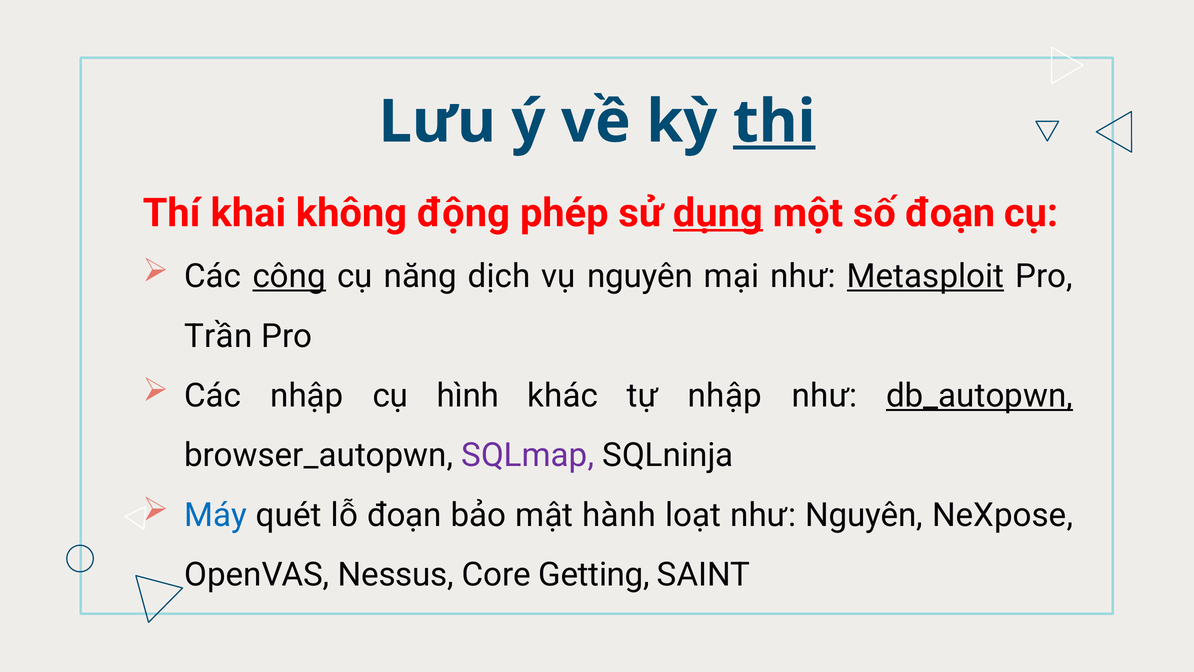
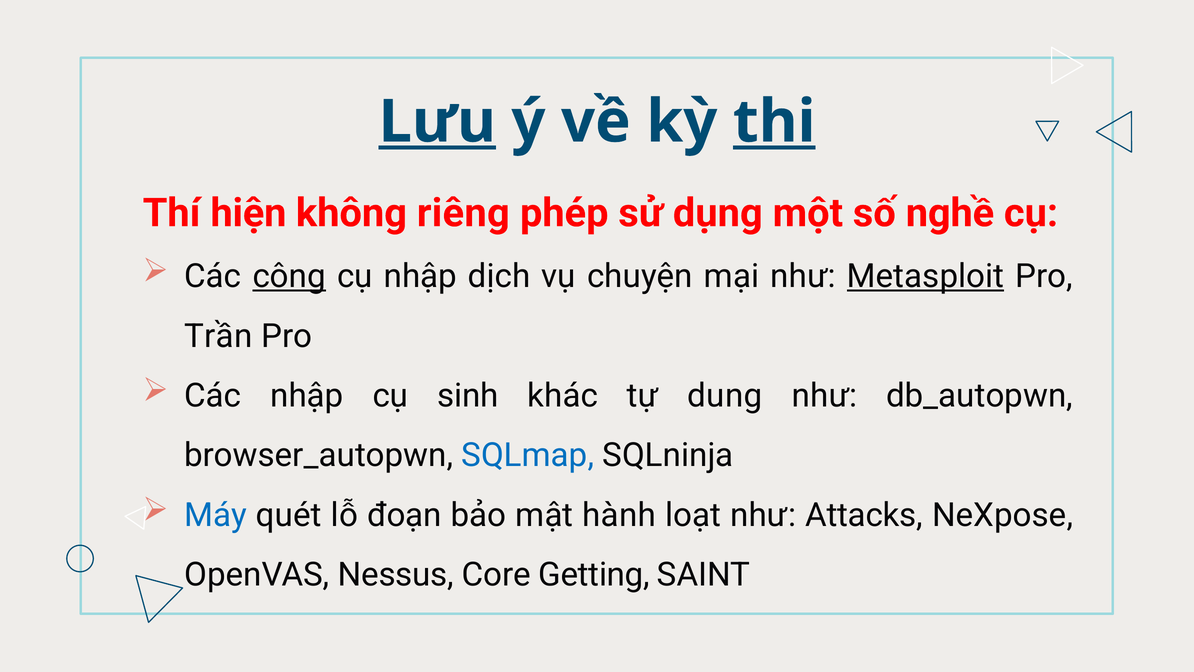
Lưu underline: none -> present
khai: khai -> hiện
động: động -> riêng
dụng underline: present -> none
số đoạn: đoạn -> nghề
cụ năng: năng -> nhập
vụ nguyên: nguyên -> chuyện
hình: hình -> sinh
tự nhập: nhập -> dung
db_autopwn underline: present -> none
SQLmap colour: purple -> blue
như Nguyên: Nguyên -> Attacks
